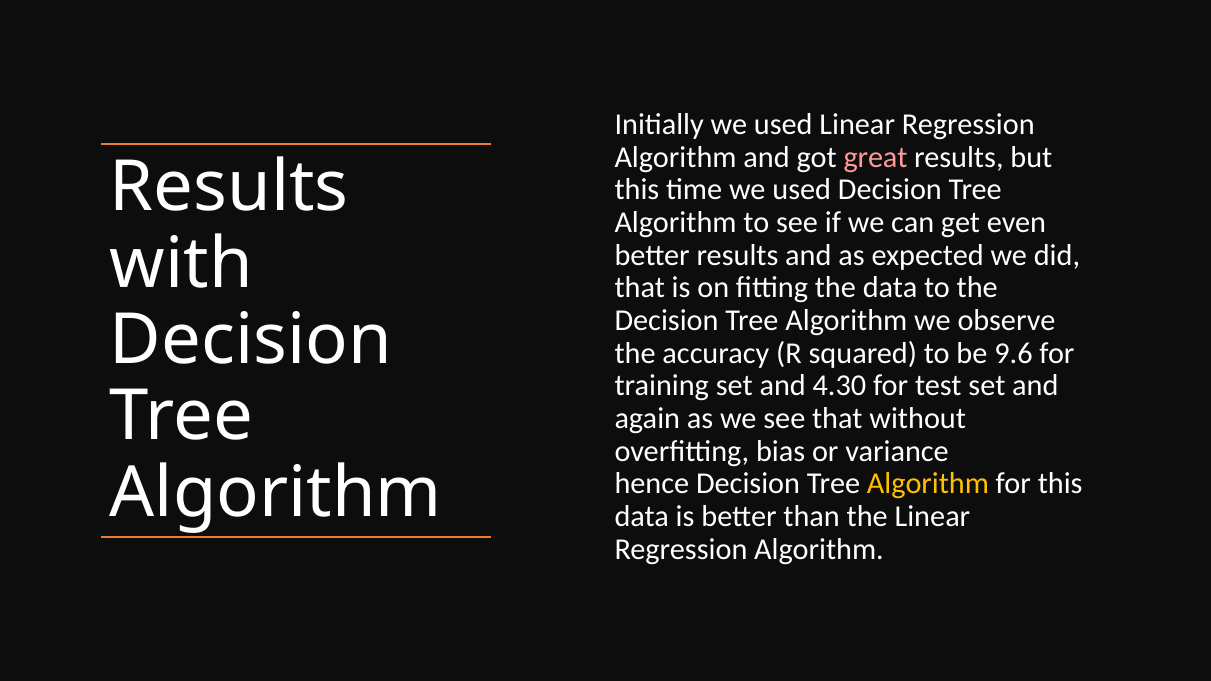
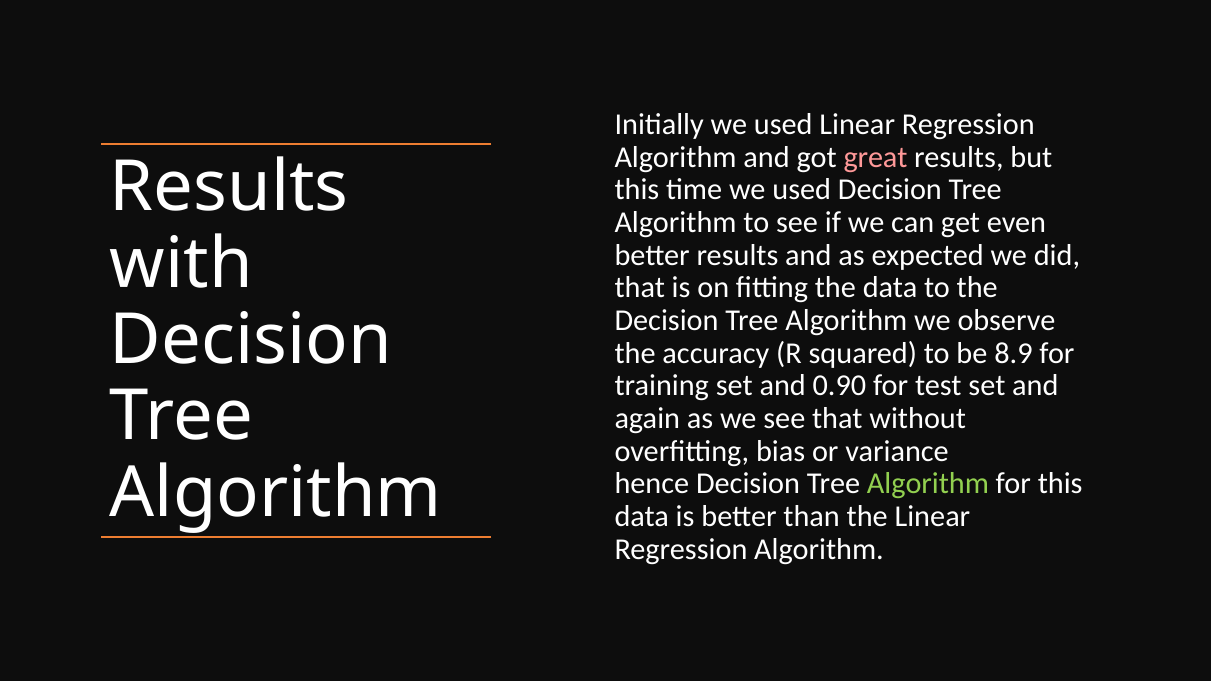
9.6: 9.6 -> 8.9
4.30: 4.30 -> 0.90
Algorithm at (928, 484) colour: yellow -> light green
